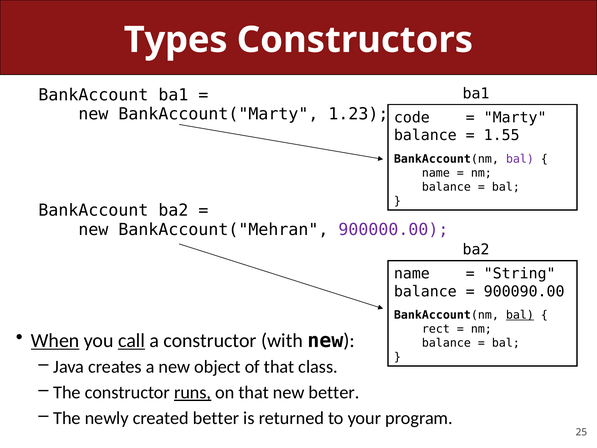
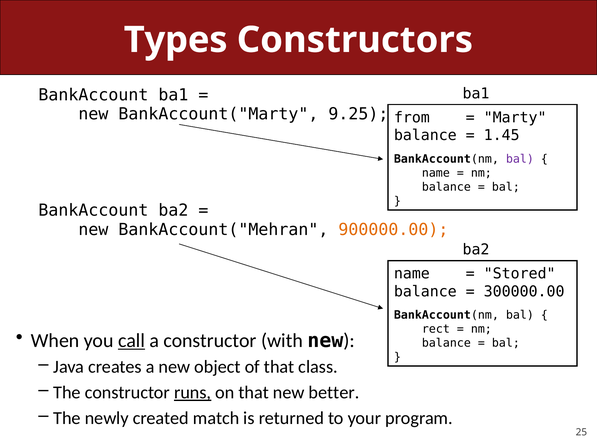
1.23: 1.23 -> 9.25
code: code -> from
1.55: 1.55 -> 1.45
900000.00 colour: purple -> orange
String: String -> Stored
900090.00: 900090.00 -> 300000.00
bal at (520, 315) underline: present -> none
When underline: present -> none
created better: better -> match
